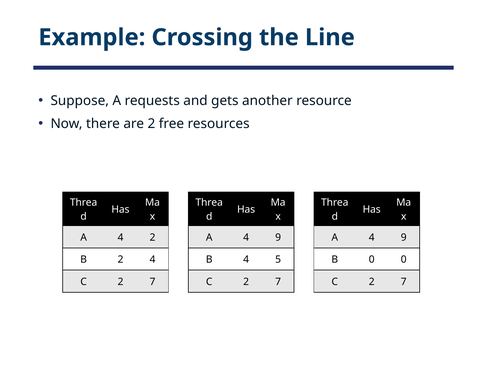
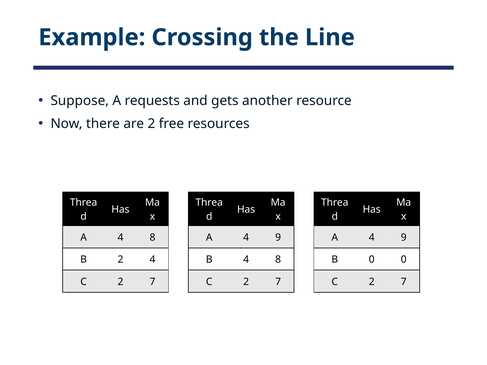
A 4 2: 2 -> 8
B 4 5: 5 -> 8
